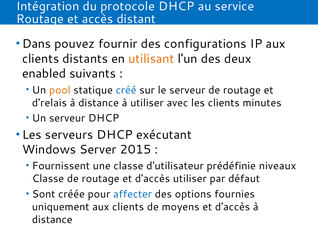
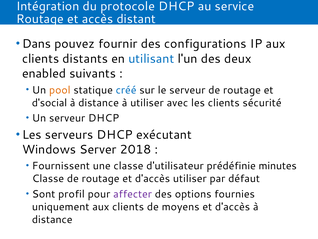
utilisant colour: orange -> blue
d'relais: d'relais -> d'social
minutes: minutes -> sécurité
2015: 2015 -> 2018
niveaux: niveaux -> minutes
créée: créée -> profil
affecter colour: blue -> purple
